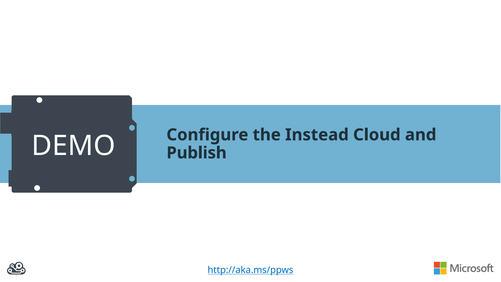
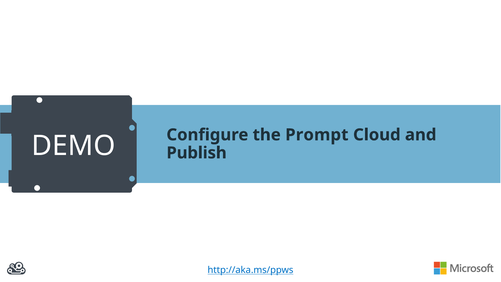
Instead: Instead -> Prompt
